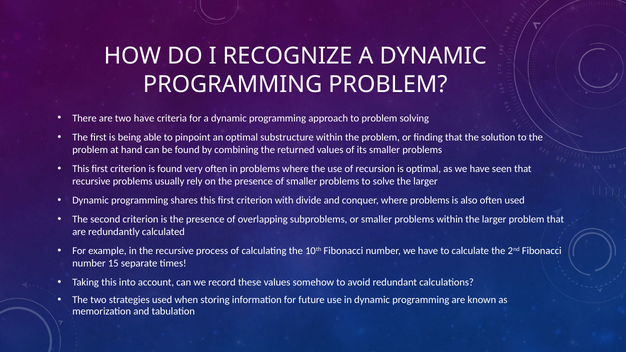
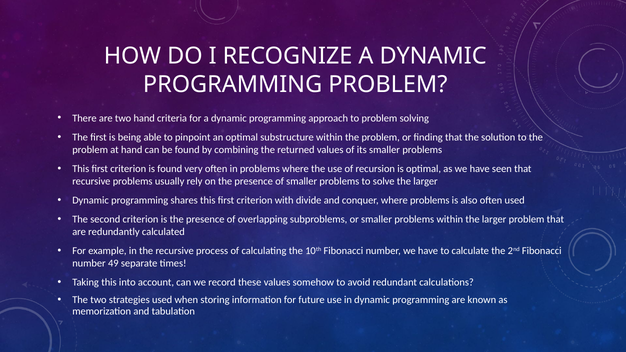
two have: have -> hand
15: 15 -> 49
